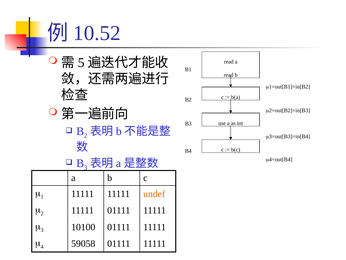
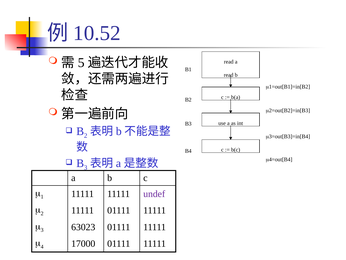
undef colour: orange -> purple
10100: 10100 -> 63023
59058: 59058 -> 17000
